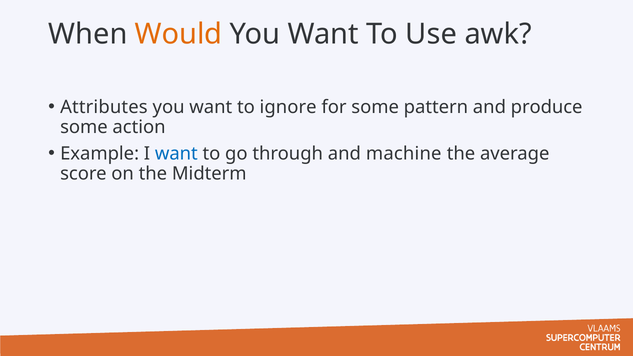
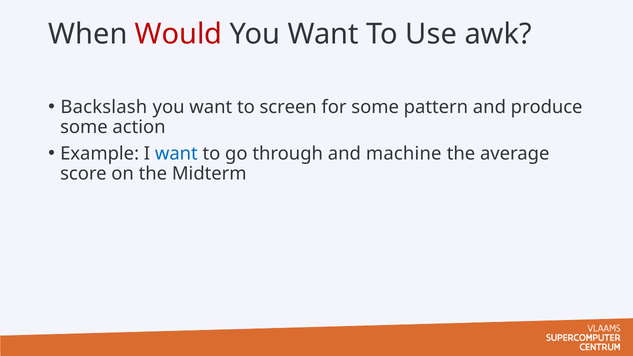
Would colour: orange -> red
Attributes: Attributes -> Backslash
ignore: ignore -> screen
